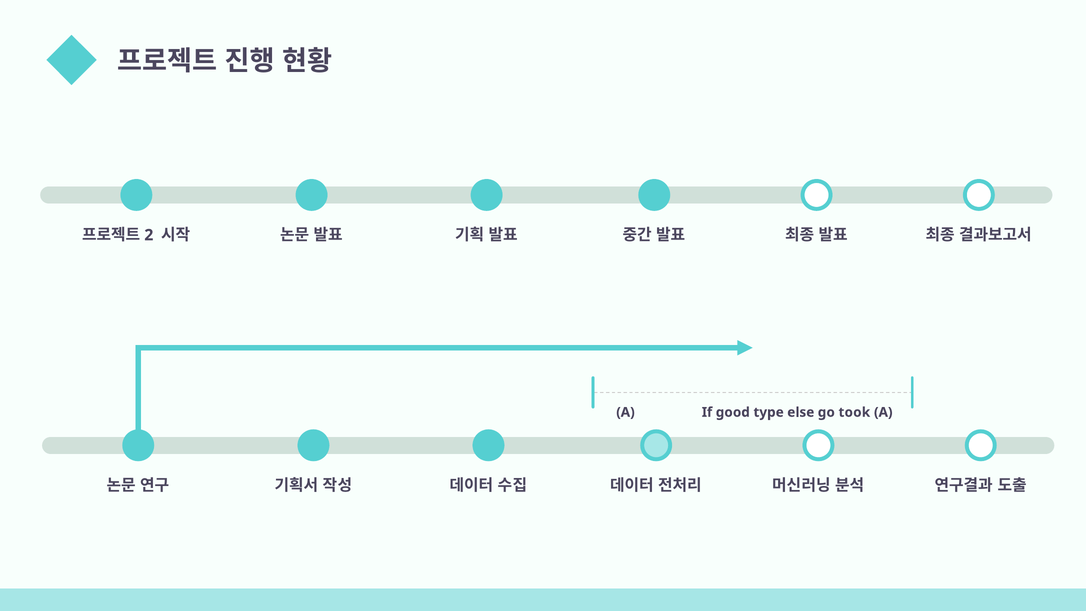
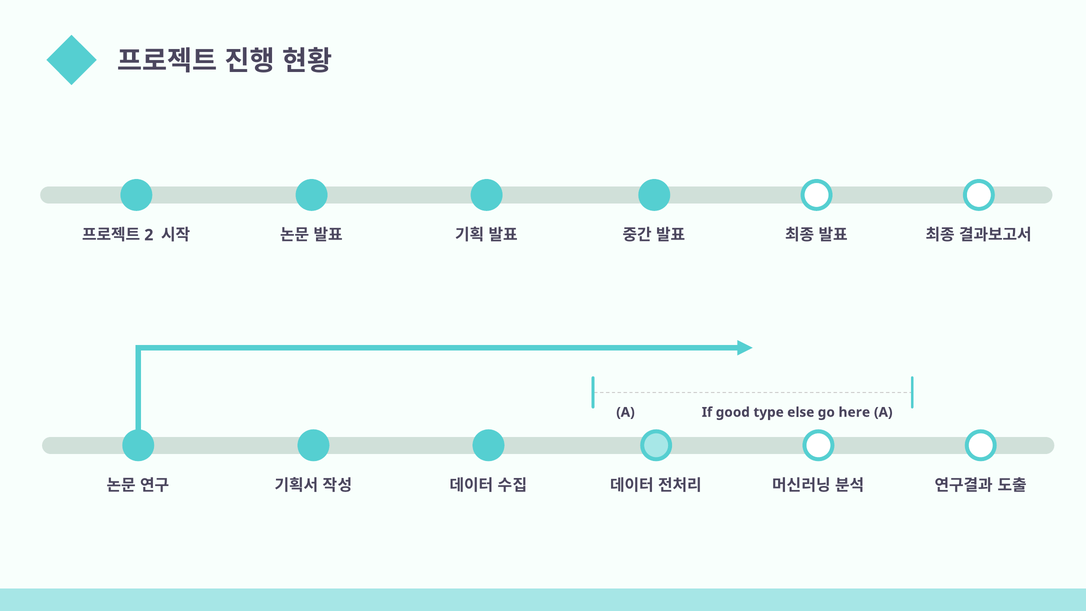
took: took -> here
